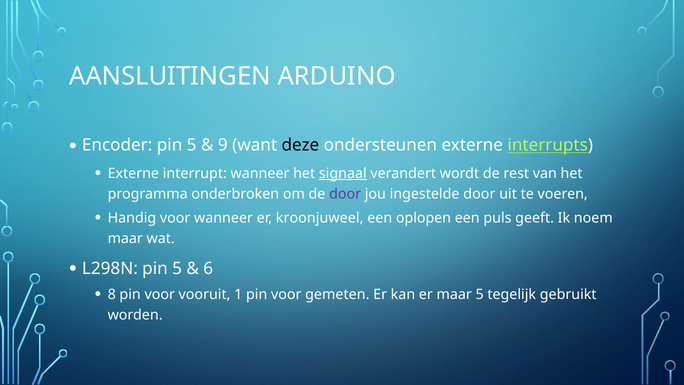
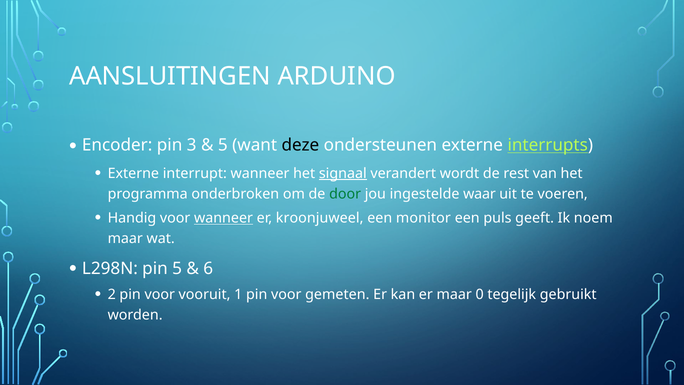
Encoder pin 5: 5 -> 3
9 at (223, 145): 9 -> 5
door at (345, 194) colour: purple -> green
ingestelde door: door -> waar
wanneer at (224, 218) underline: none -> present
oplopen: oplopen -> monitor
8: 8 -> 2
maar 5: 5 -> 0
